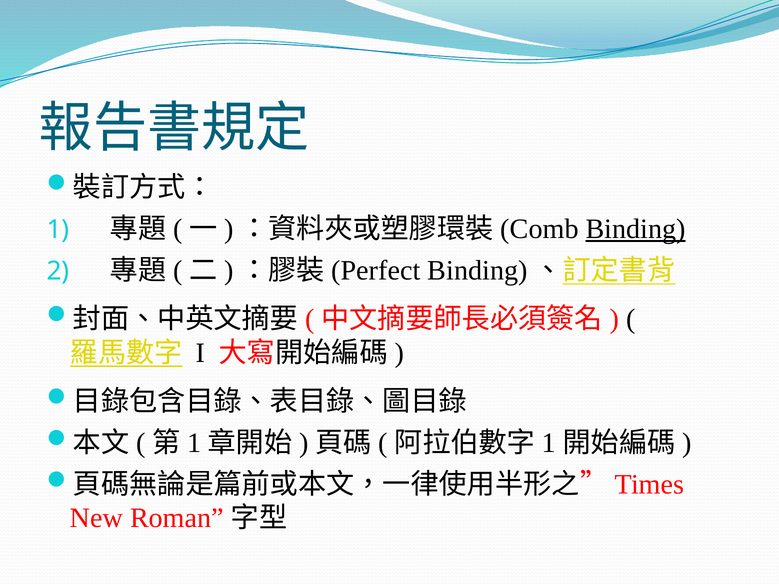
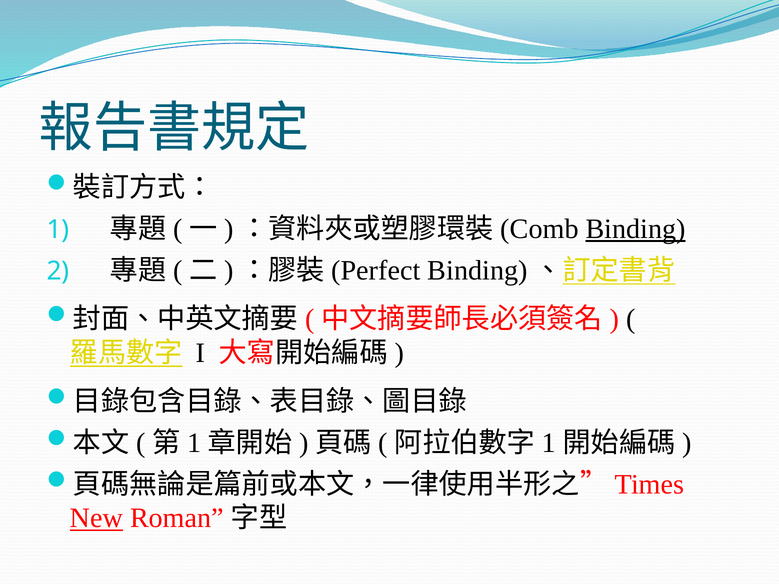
New underline: none -> present
